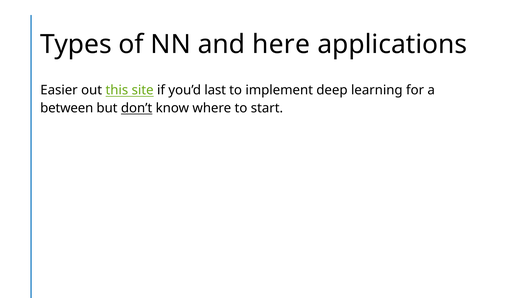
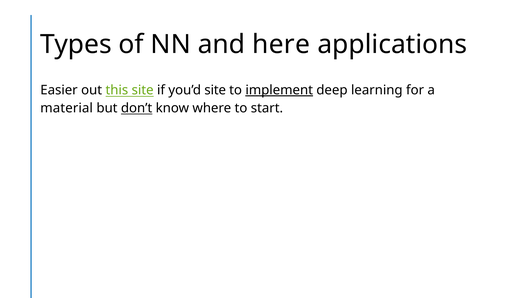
you’d last: last -> site
implement underline: none -> present
between: between -> material
